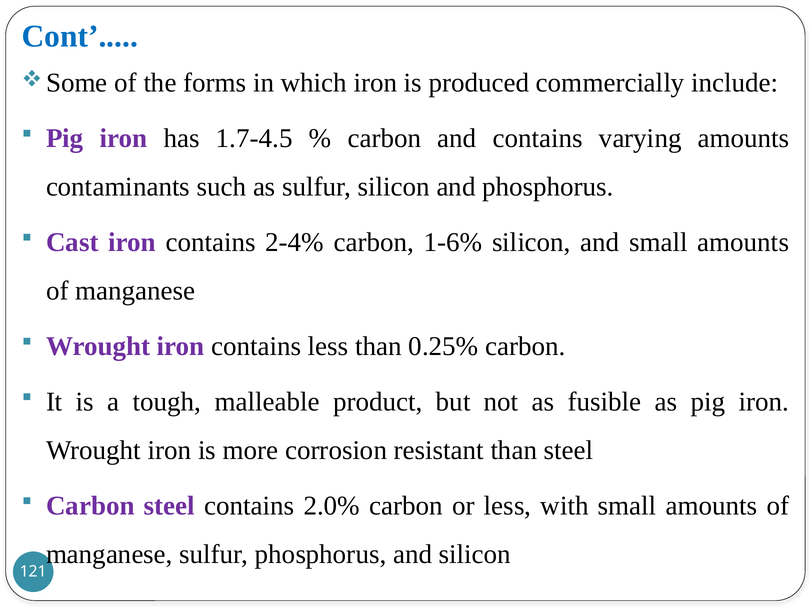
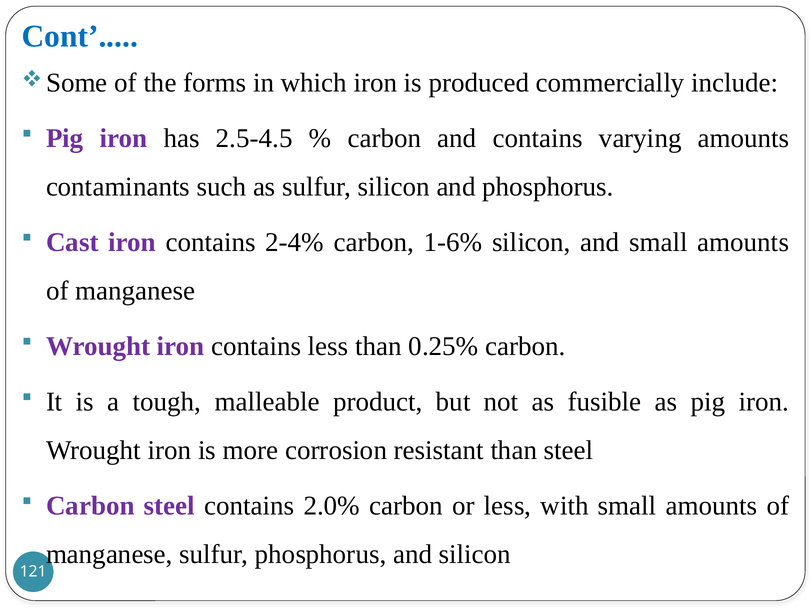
1.7-4.5: 1.7-4.5 -> 2.5-4.5
